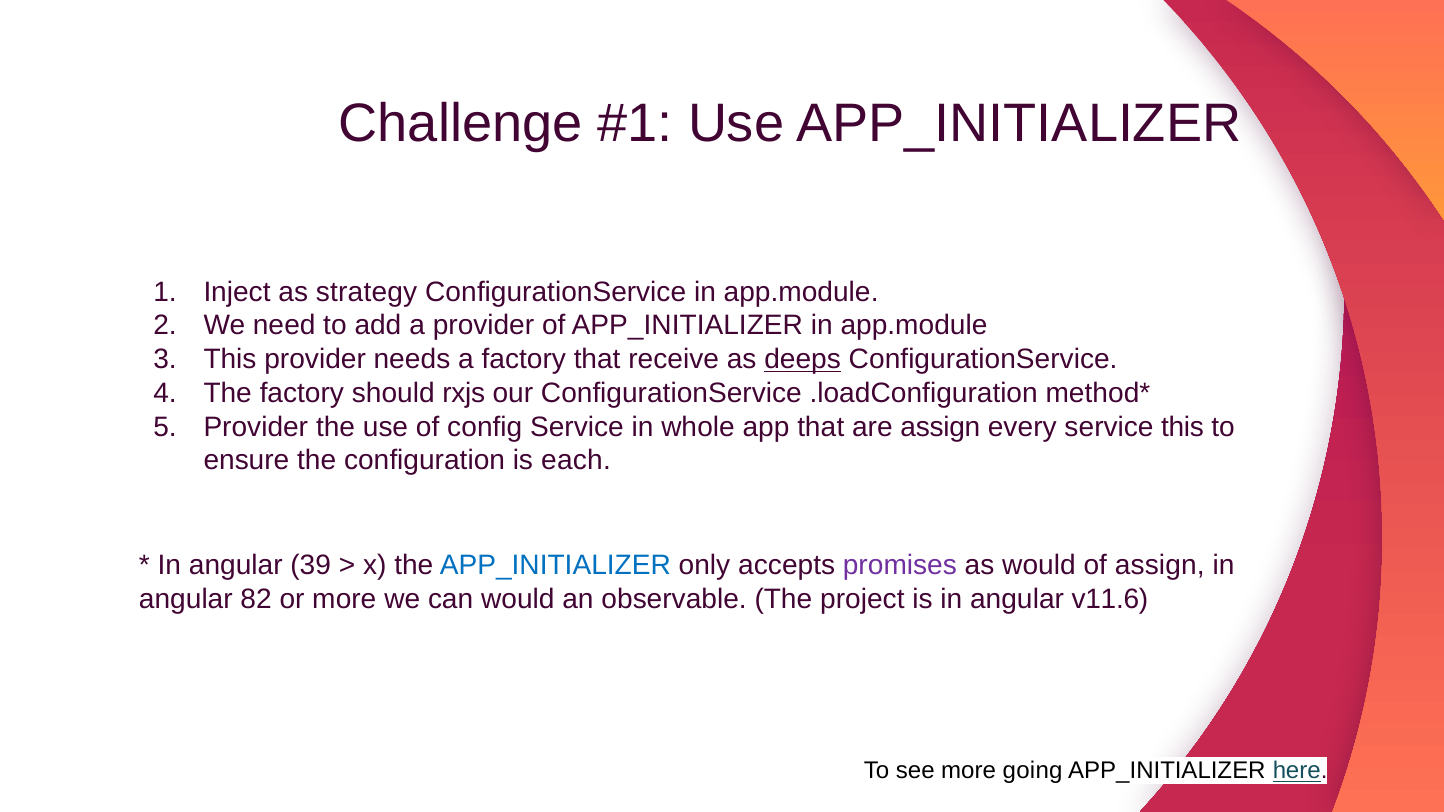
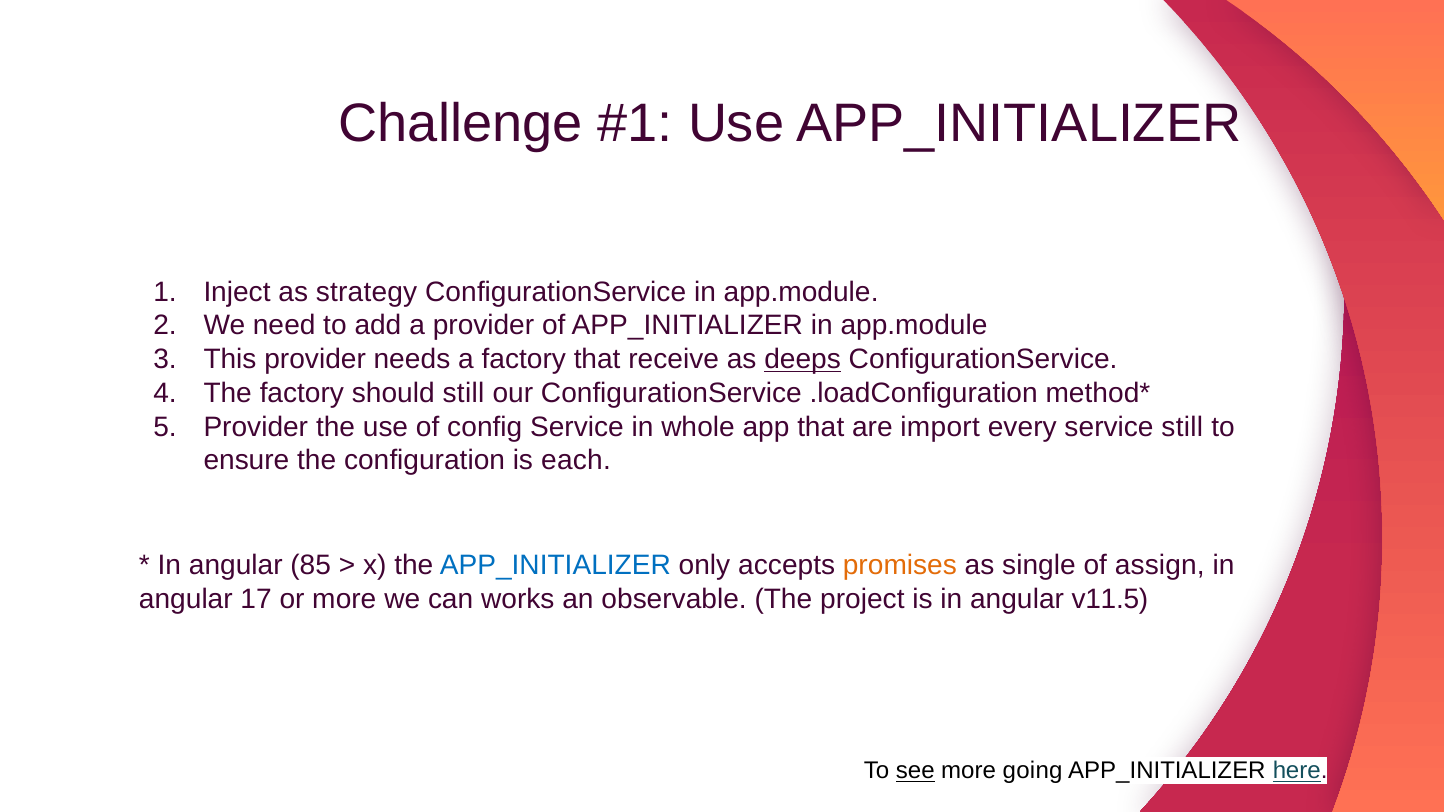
should rxjs: rxjs -> still
are assign: assign -> import
service this: this -> still
39: 39 -> 85
promises colour: purple -> orange
as would: would -> single
82: 82 -> 17
can would: would -> works
v11.6: v11.6 -> v11.5
see underline: none -> present
